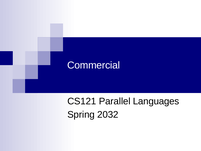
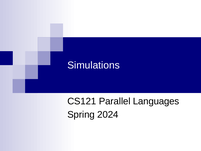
Commercial: Commercial -> Simulations
2032: 2032 -> 2024
